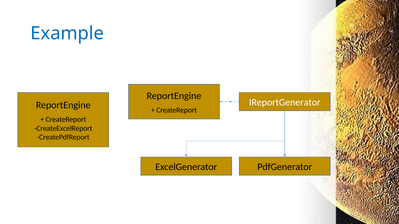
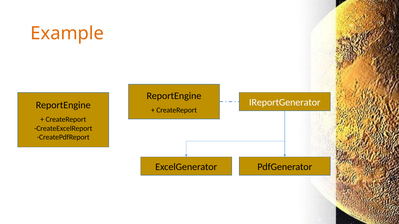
Example colour: blue -> orange
